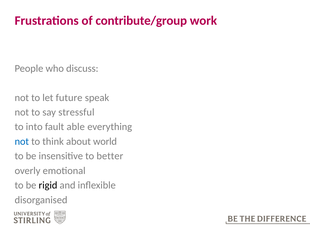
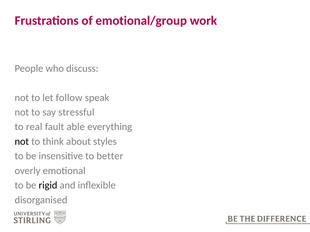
contribute/group: contribute/group -> emotional/group
future: future -> follow
into: into -> real
not at (22, 142) colour: blue -> black
world: world -> styles
